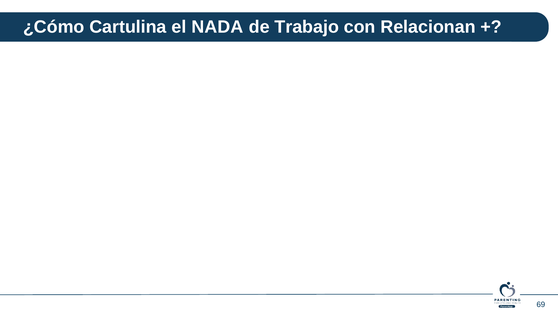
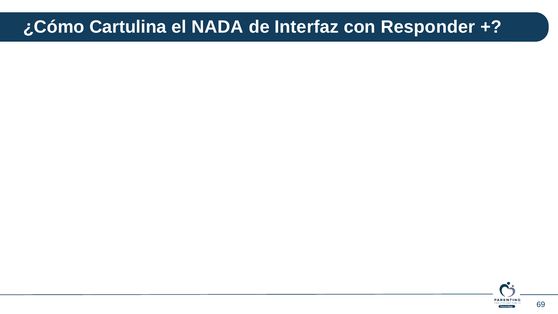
Trabajo: Trabajo -> Interfaz
Relacionan: Relacionan -> Responder
